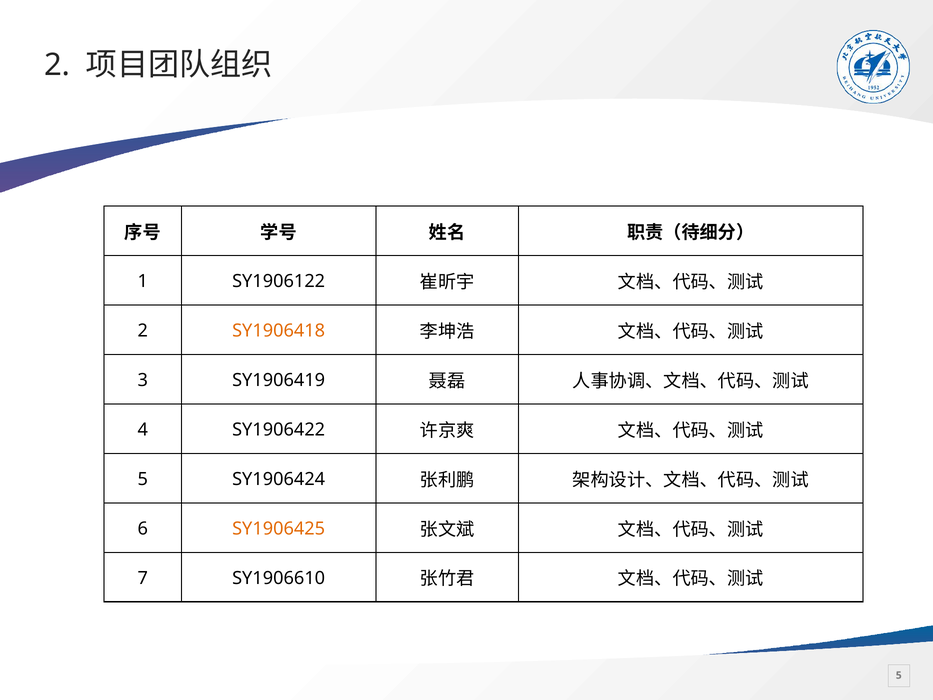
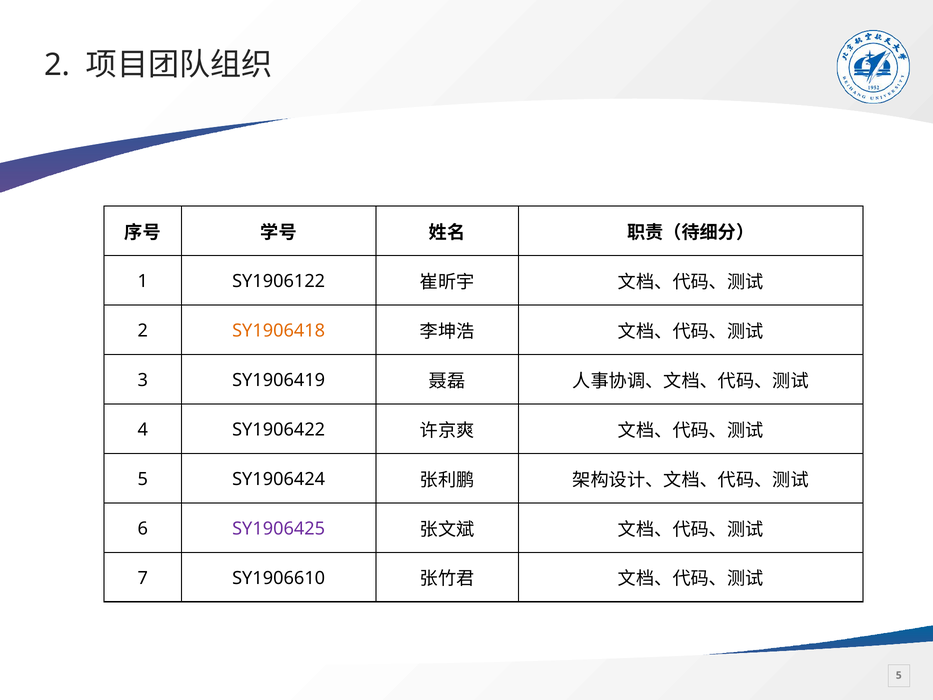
SY1906425 colour: orange -> purple
